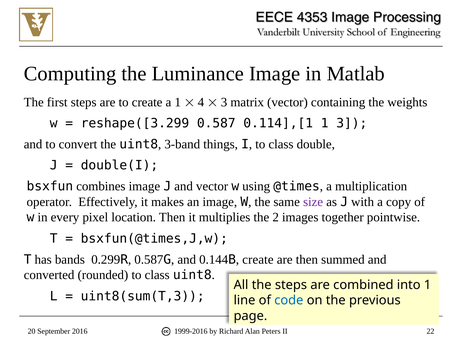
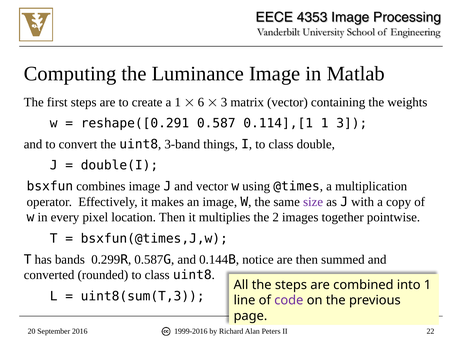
4: 4 -> 6
reshape([3.299: reshape([3.299 -> reshape([0.291
0.144B create: create -> notice
code colour: blue -> purple
